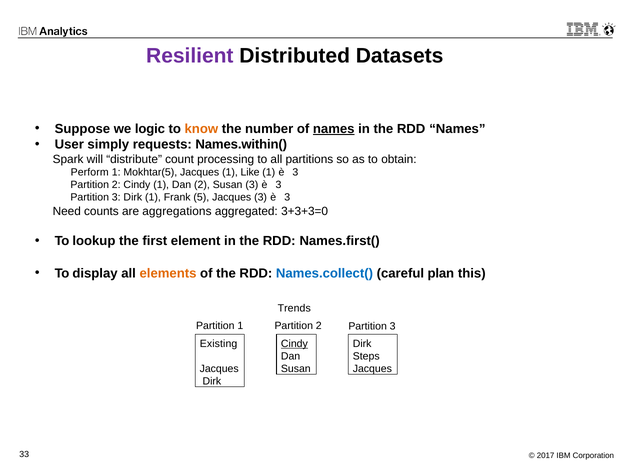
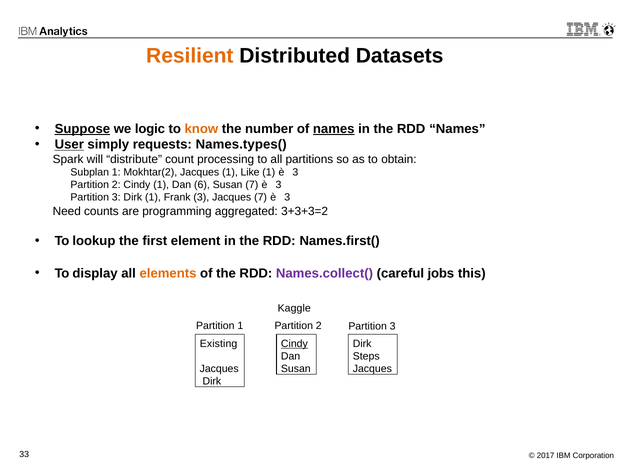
Resilient colour: purple -> orange
Suppose underline: none -> present
User underline: none -> present
Names.within(: Names.within( -> Names.types(
Perform: Perform -> Subplan
Mokhtar(5: Mokhtar(5 -> Mokhtar(2
Dan 2: 2 -> 6
Susan 3: 3 -> 7
Frank 5: 5 -> 3
Jacques 3: 3 -> 7
aggregations: aggregations -> programming
3+3+3=0: 3+3+3=0 -> 3+3+3=2
Names.collect( colour: blue -> purple
plan: plan -> jobs
Trends: Trends -> Kaggle
